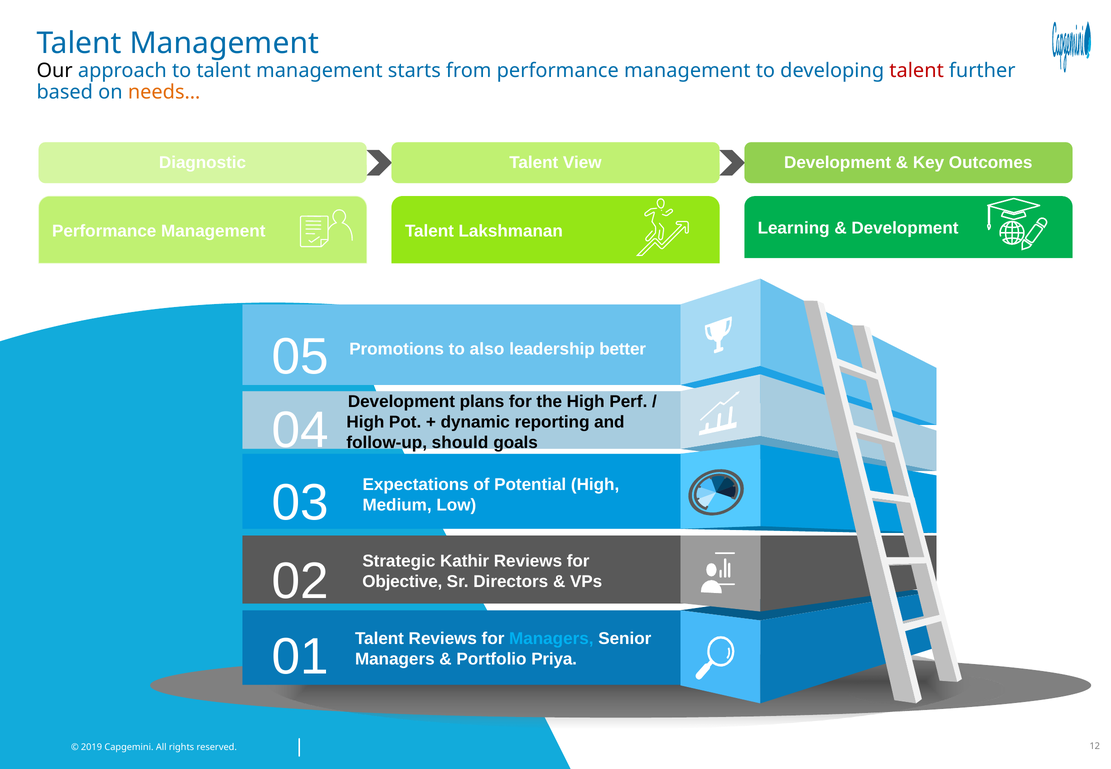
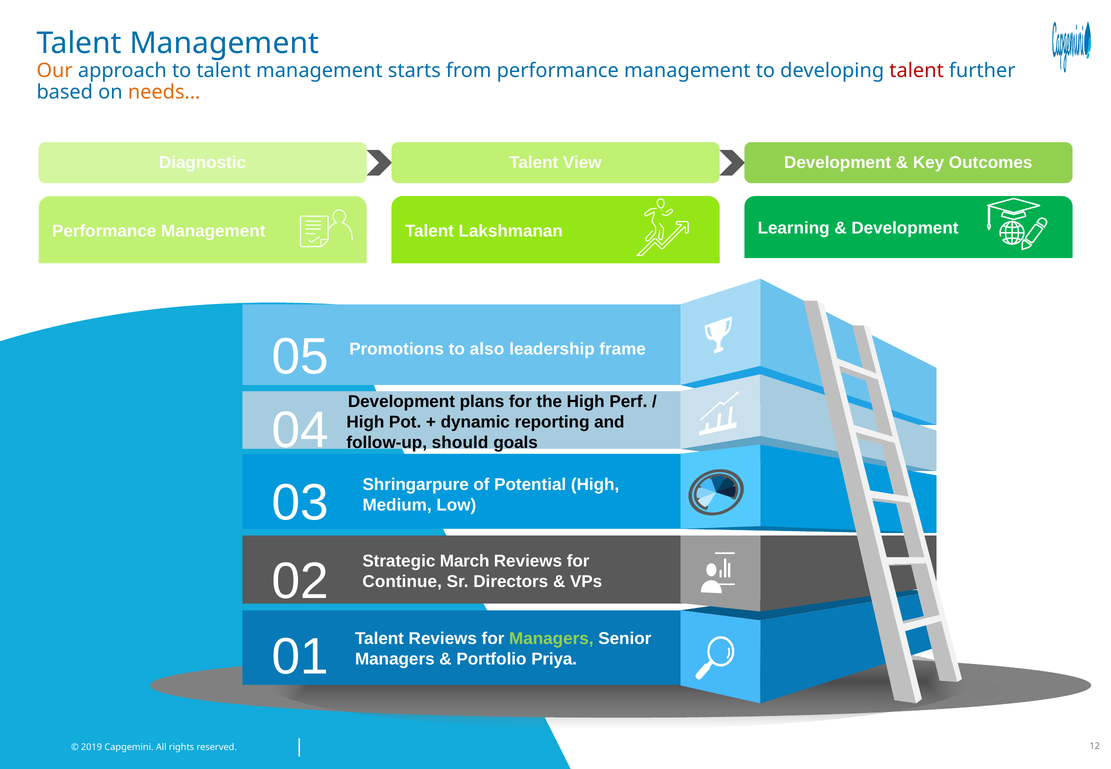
Our colour: black -> orange
better: better -> frame
Expectations: Expectations -> Shringarpure
Kathir: Kathir -> March
Objective: Objective -> Continue
Managers at (551, 639) colour: light blue -> light green
